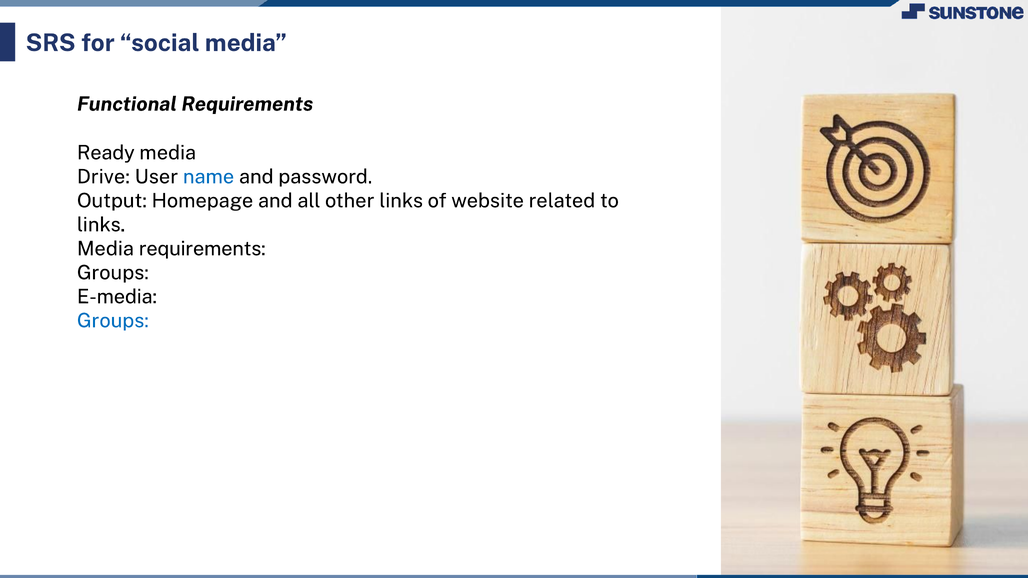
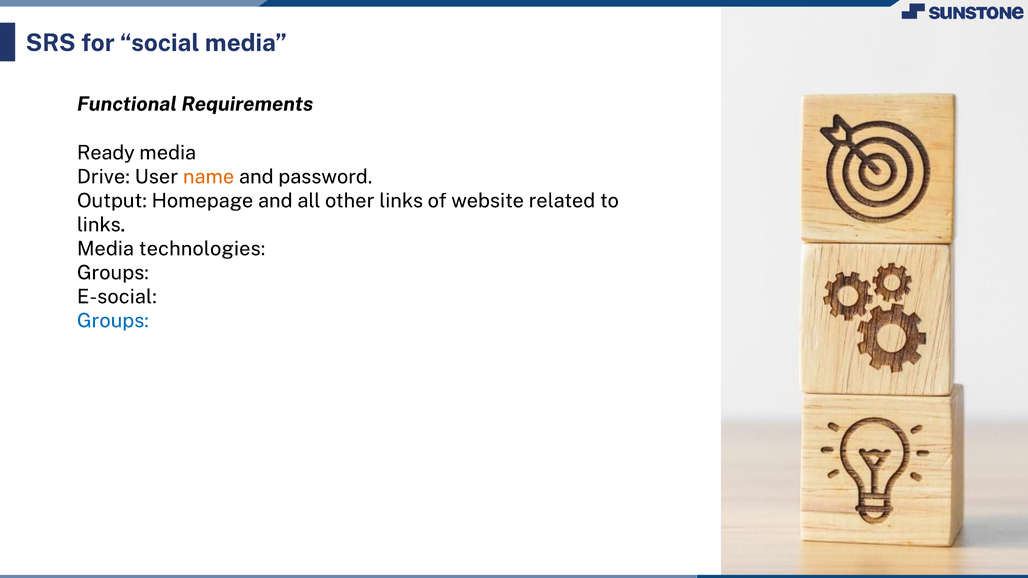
name colour: blue -> orange
Media requirements: requirements -> technologies
E-media: E-media -> E-social
